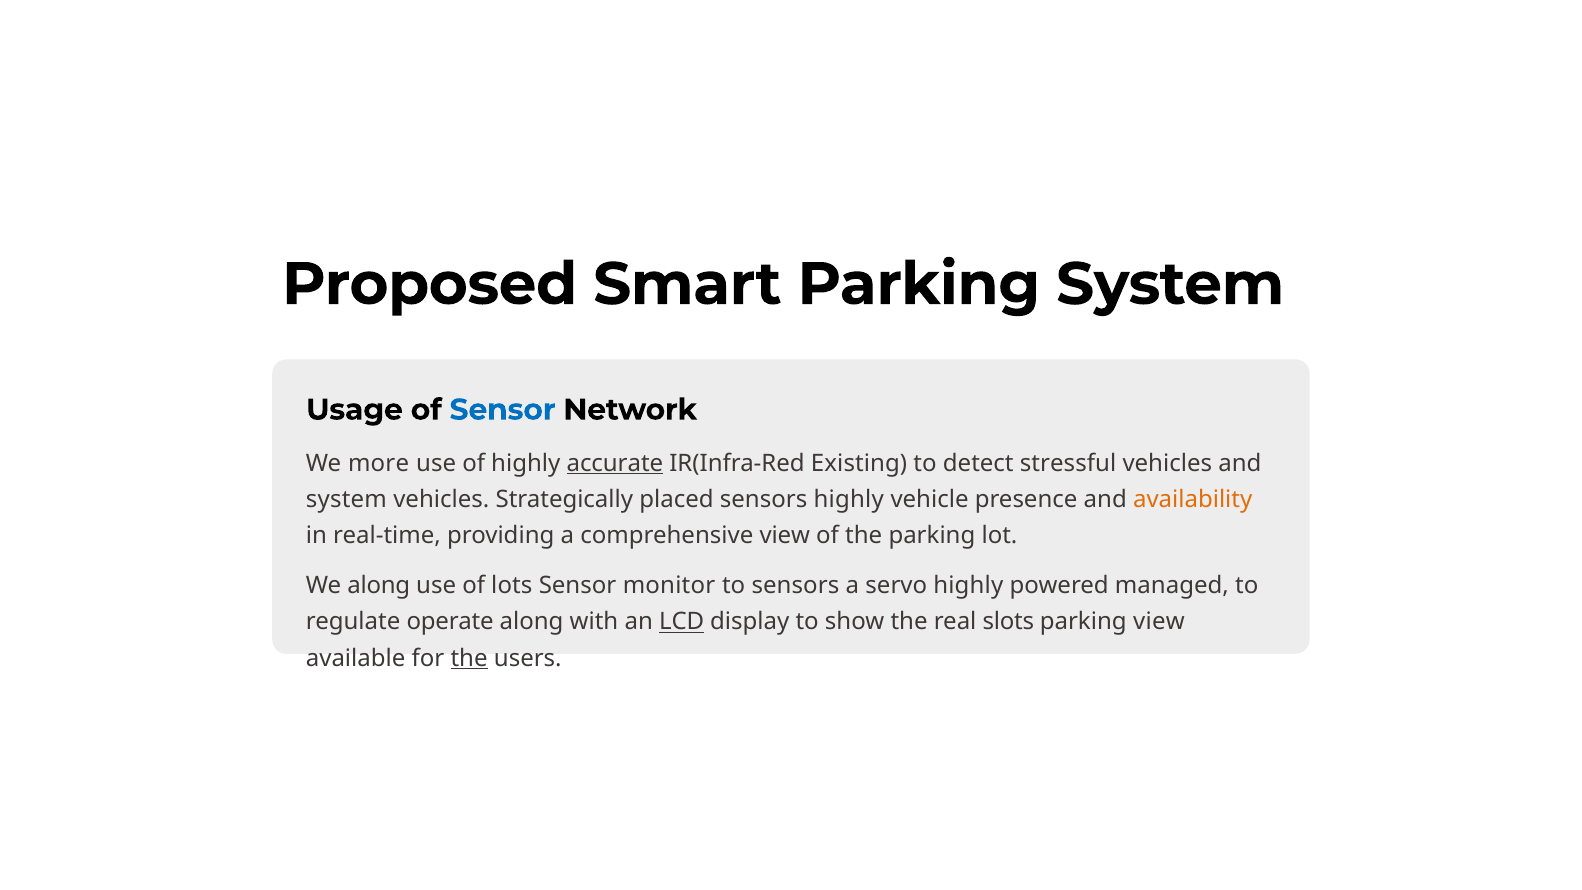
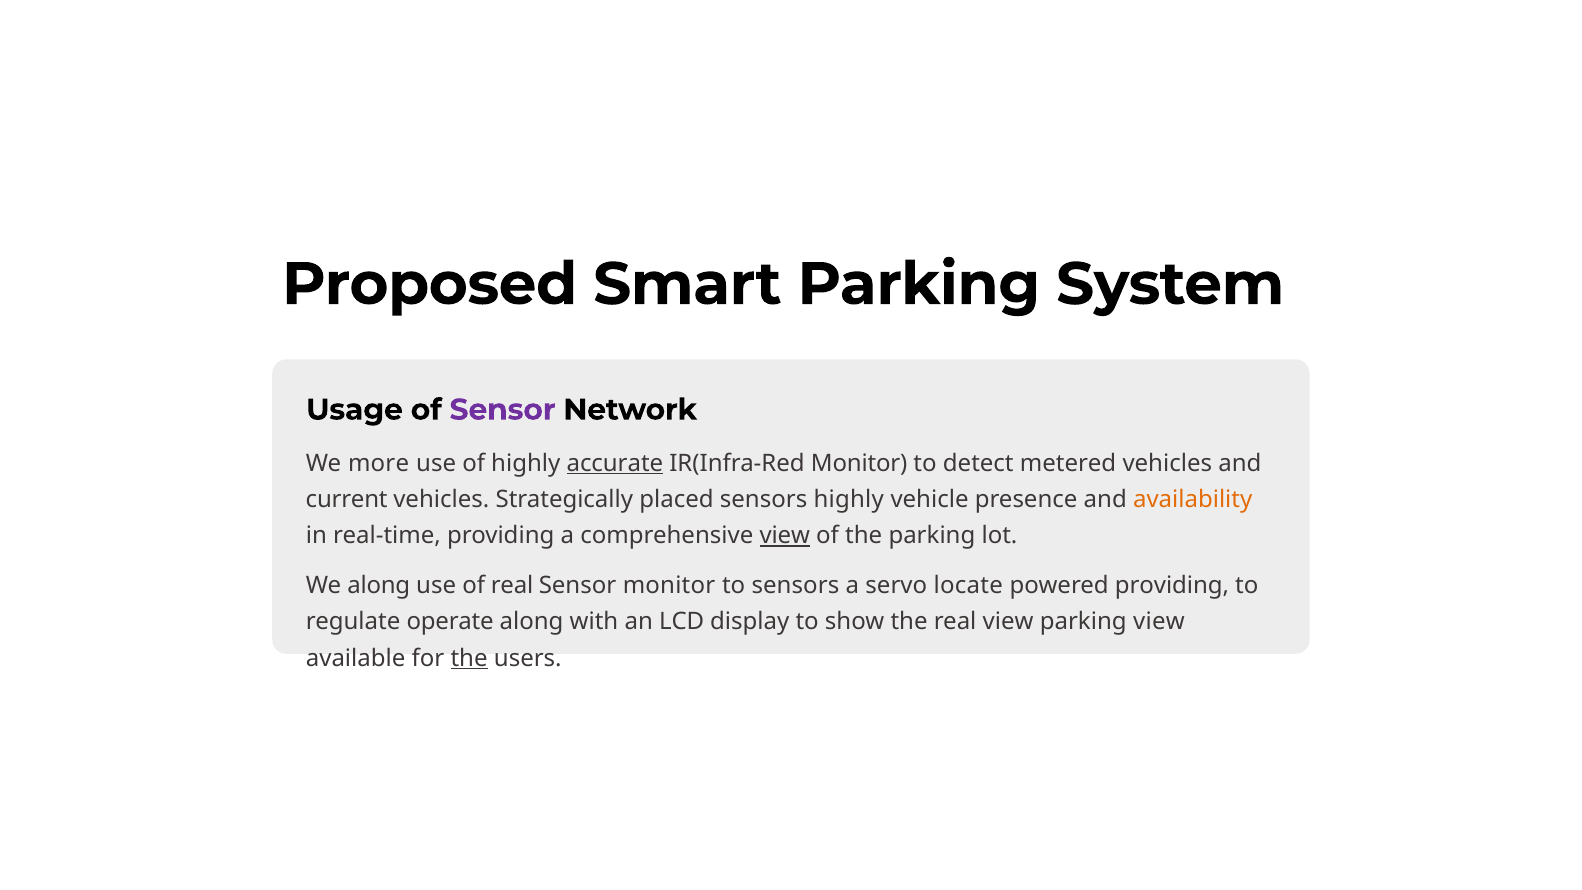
Sensor at (503, 410) colour: blue -> purple
IR(Infra-Red Existing: Existing -> Monitor
stressful: stressful -> metered
system at (346, 499): system -> current
view at (785, 535) underline: none -> present
of lots: lots -> real
servo highly: highly -> locate
powered managed: managed -> providing
LCD underline: present -> none
real slots: slots -> view
